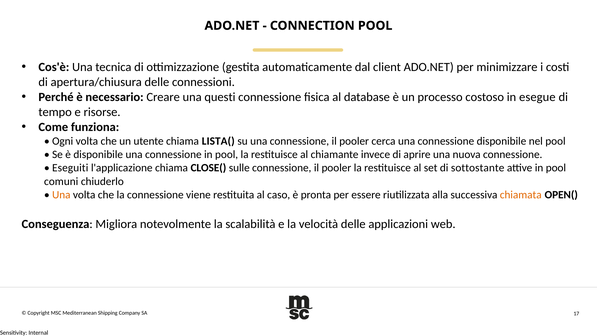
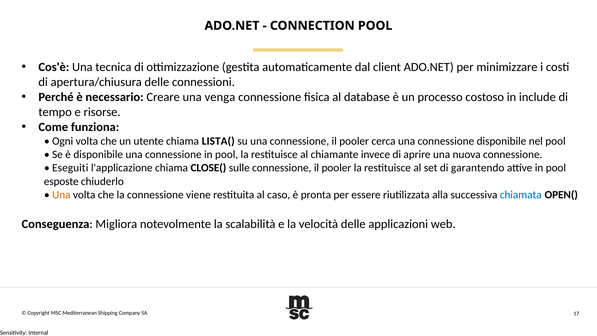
questi: questi -> venga
esegue: esegue -> include
sottostante: sottostante -> garantendo
comuni: comuni -> esposte
chiamata colour: orange -> blue
